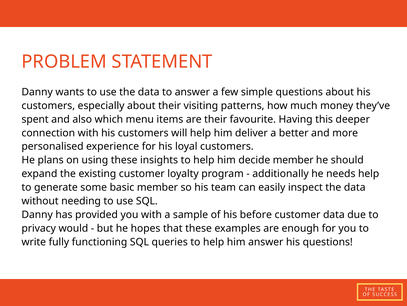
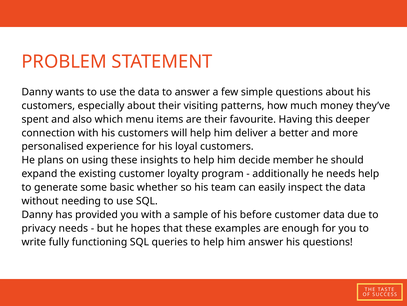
basic member: member -> whether
privacy would: would -> needs
